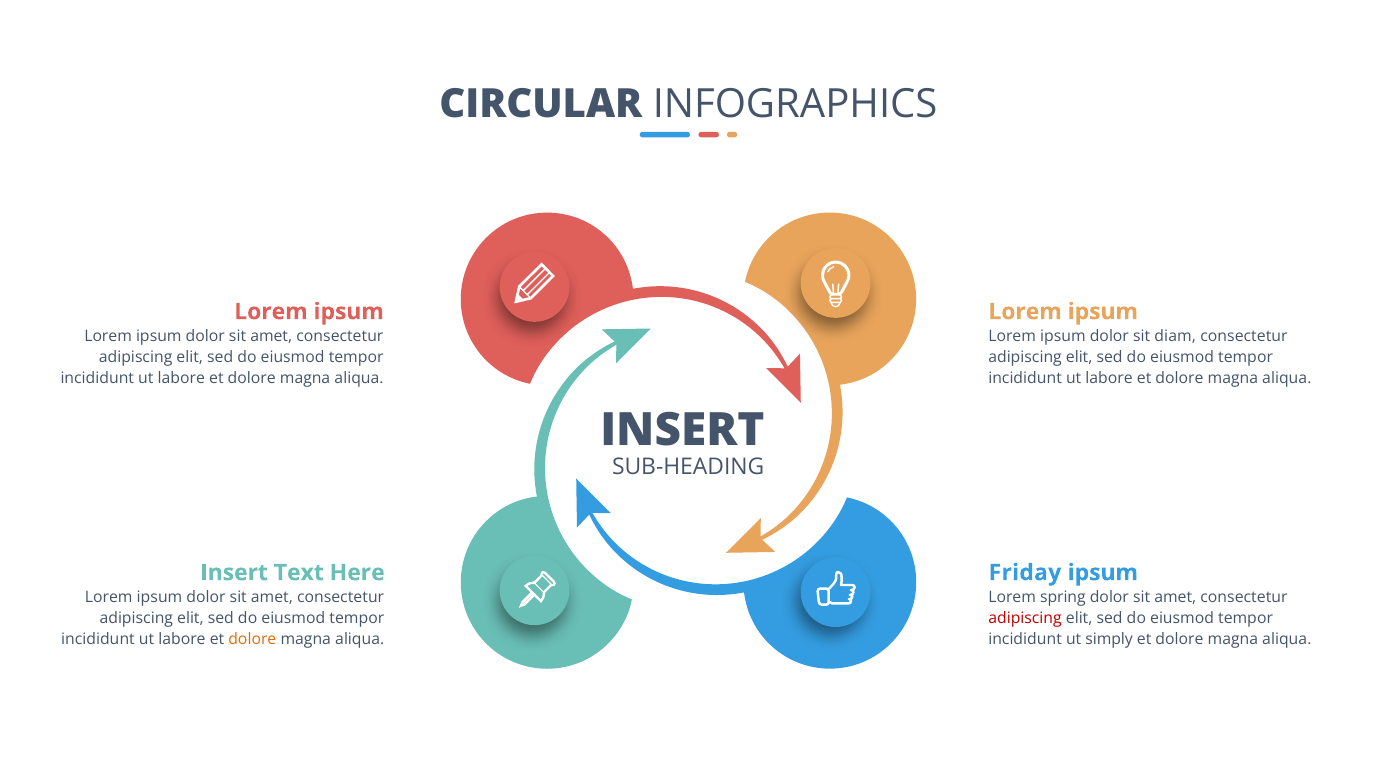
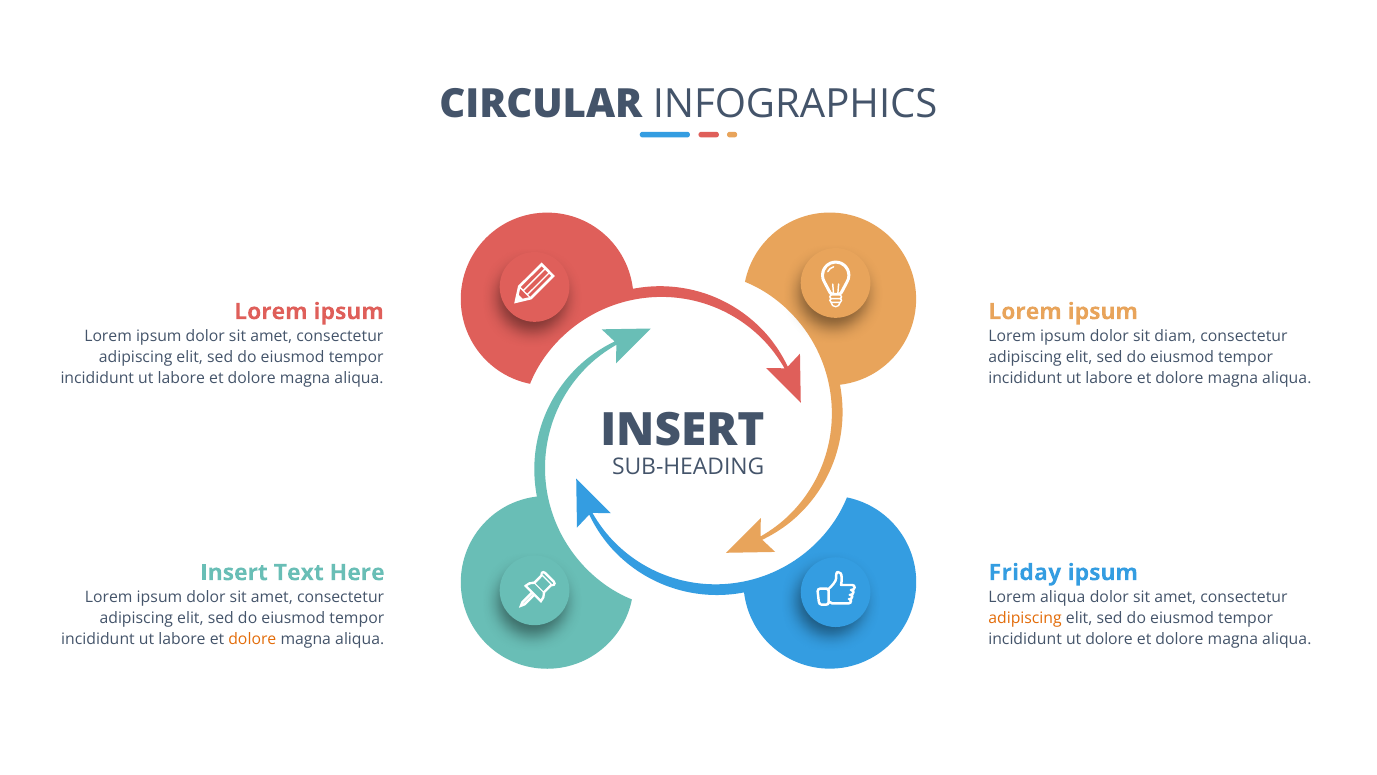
Lorem spring: spring -> aliqua
adipiscing at (1025, 618) colour: red -> orange
ut simply: simply -> dolore
